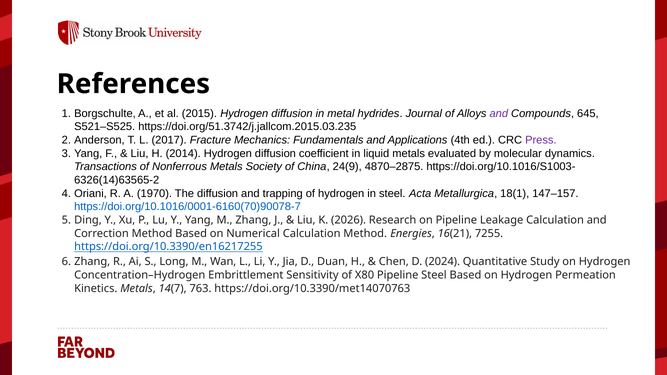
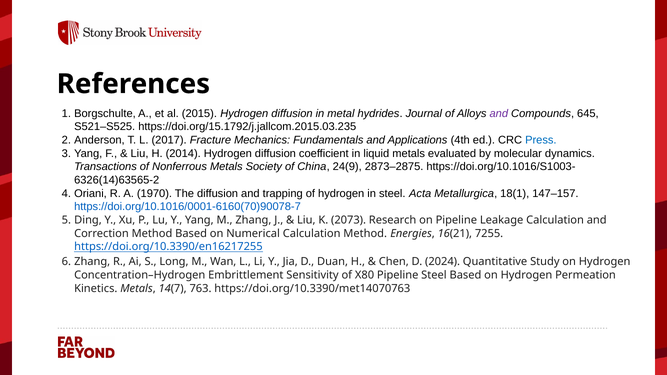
https://doi.org/51.3742/j.jallcom.2015.03.235: https://doi.org/51.3742/j.jallcom.2015.03.235 -> https://doi.org/15.1792/j.jallcom.2015.03.235
Press colour: purple -> blue
4870–2875: 4870–2875 -> 2873–2875
2026: 2026 -> 2073
